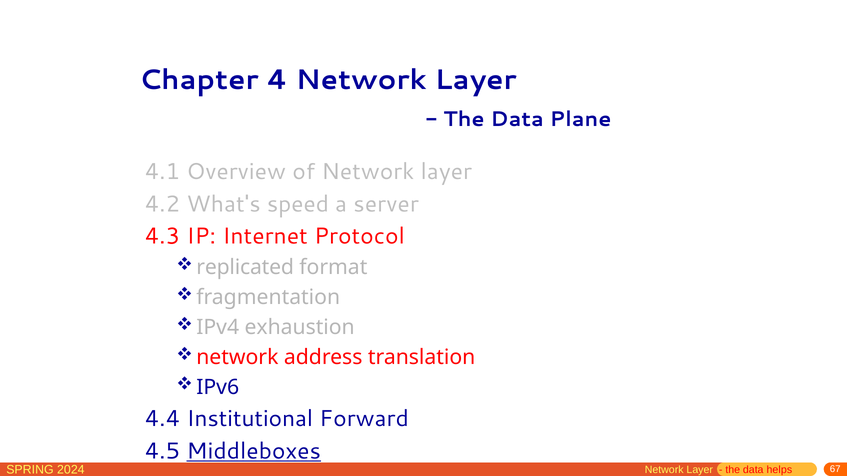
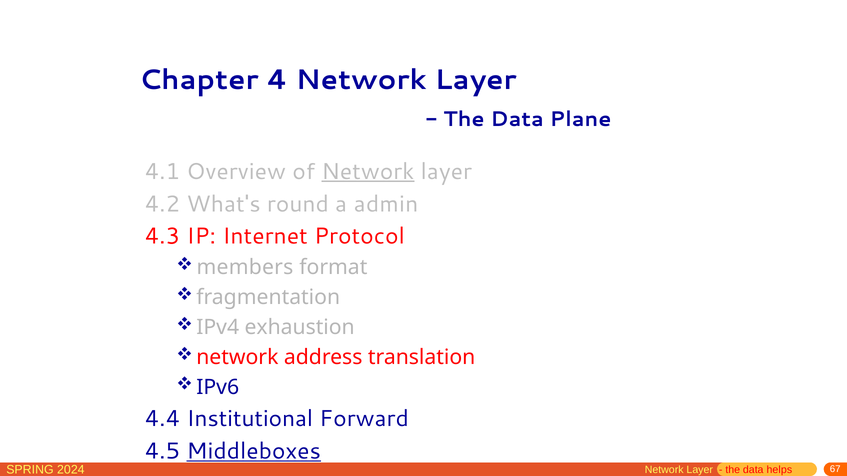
Network at (368, 172) underline: none -> present
speed: speed -> round
server: server -> admin
replicated: replicated -> members
